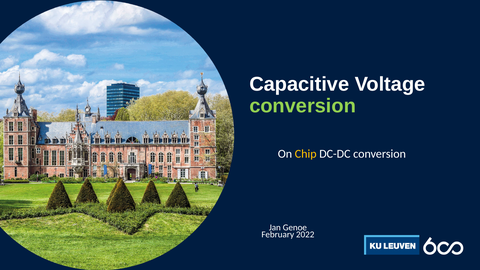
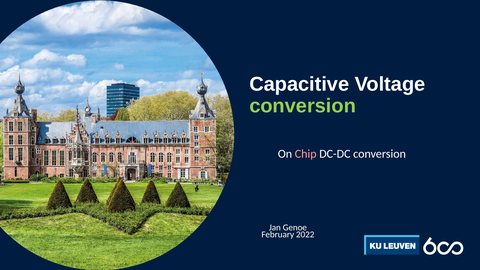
Chip colour: yellow -> pink
